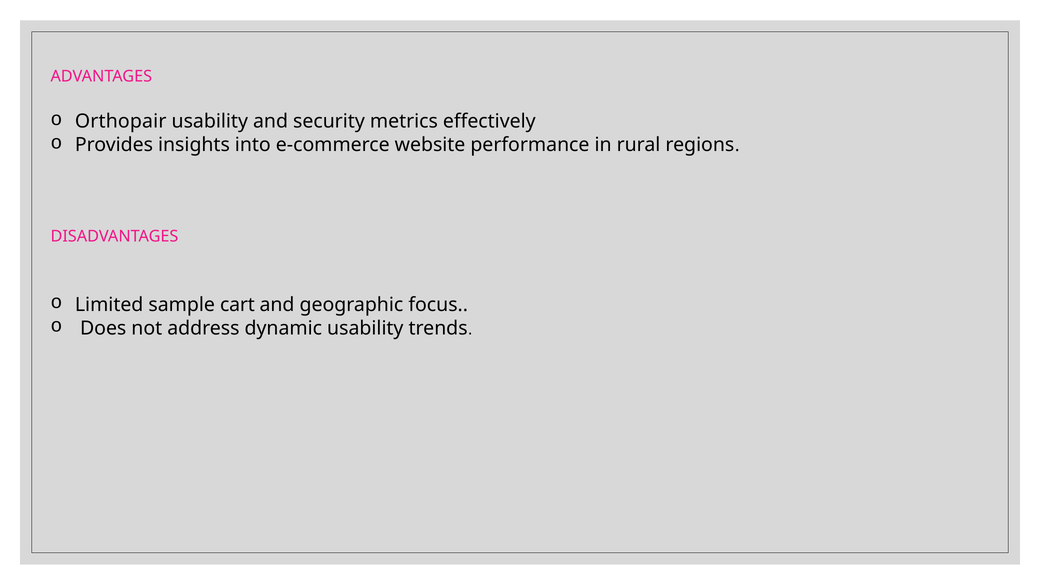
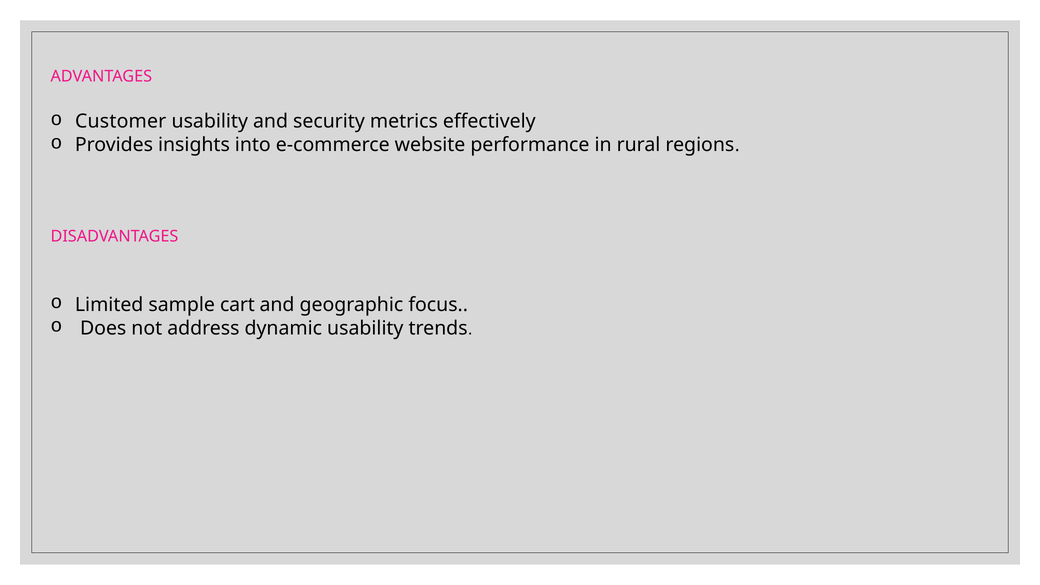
Orthopair: Orthopair -> Customer
